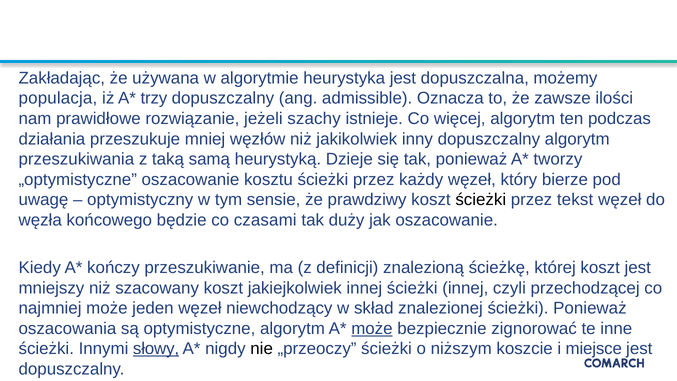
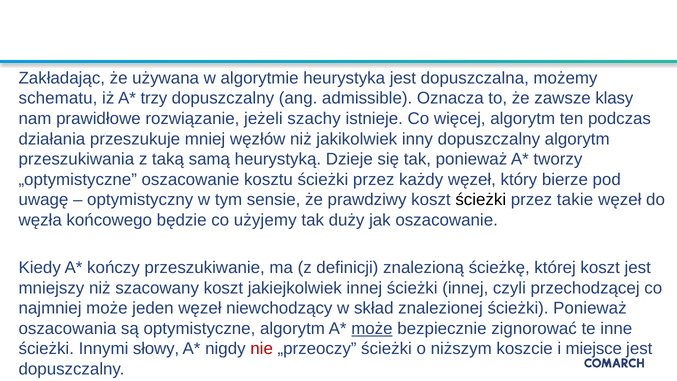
populacja: populacja -> schematu
ilości: ilości -> klasy
tekst: tekst -> takie
czasami: czasami -> użyjemy
słowy underline: present -> none
nie colour: black -> red
